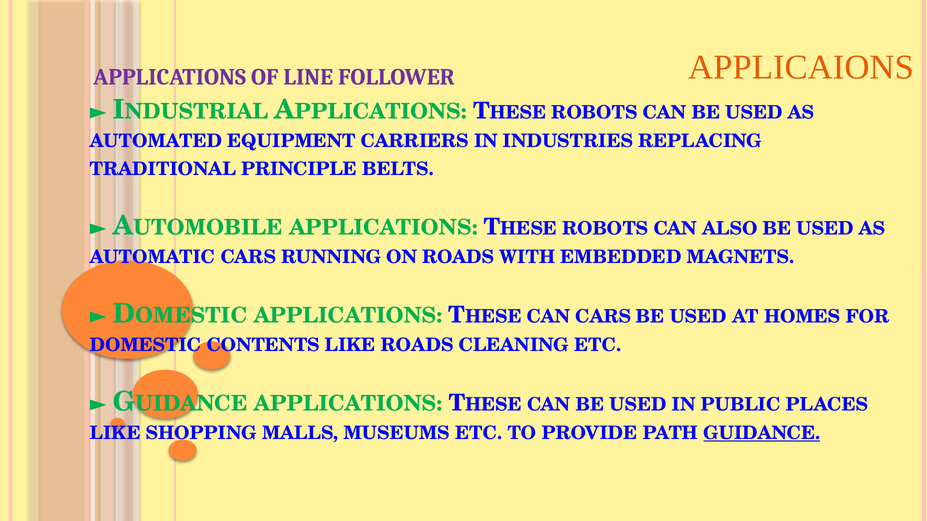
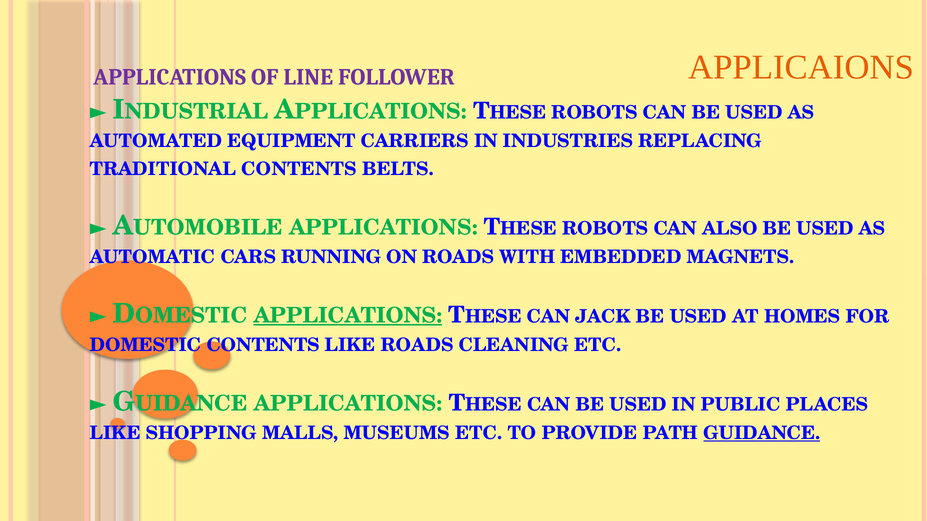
TRADITIONAL PRINCIPLE: PRINCIPLE -> CONTENTS
APPLICATIONS at (348, 316) underline: none -> present
CAN CARS: CARS -> JACK
